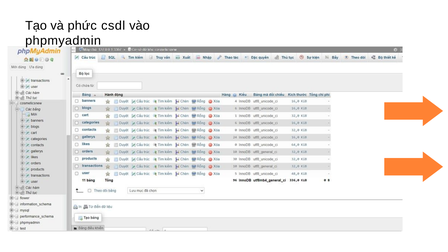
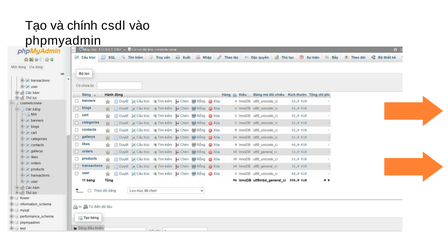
phức: phức -> chính
